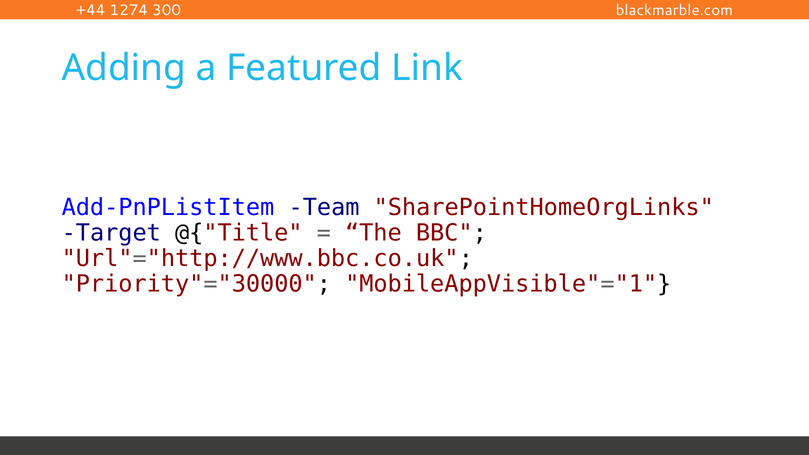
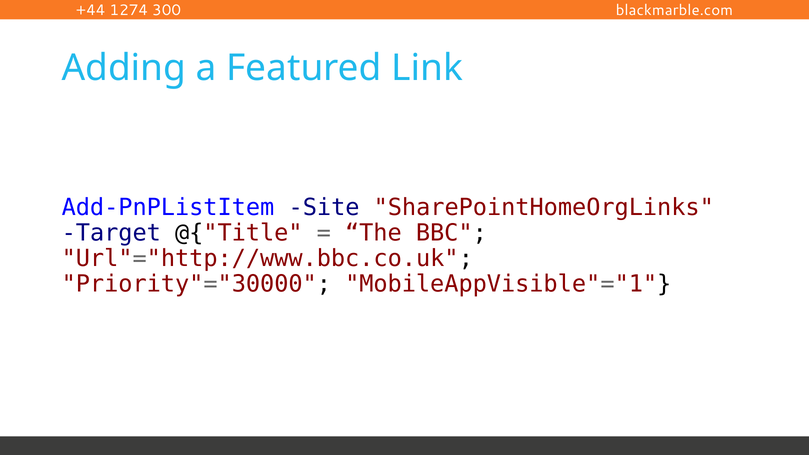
Team: Team -> Site
